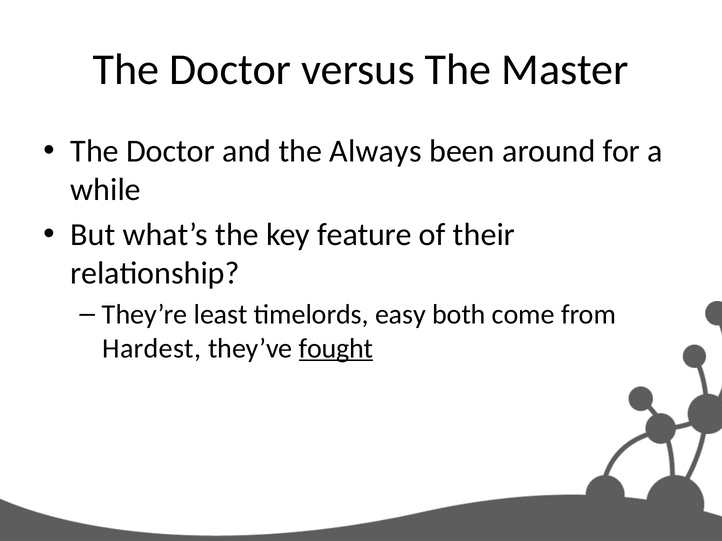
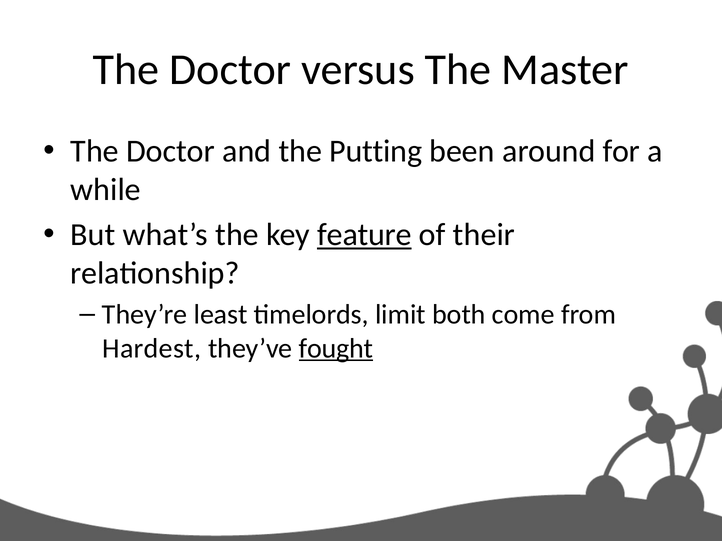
Always: Always -> Putting
feature underline: none -> present
easy: easy -> limit
